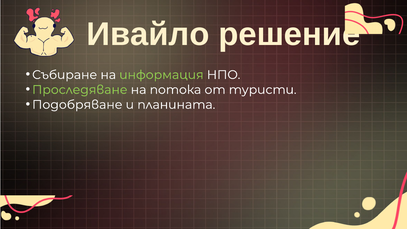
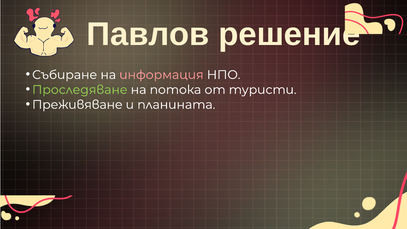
Ивайло: Ивайло -> Павлов
информация colour: light green -> pink
Подобряване: Подобряване -> Преживяване
